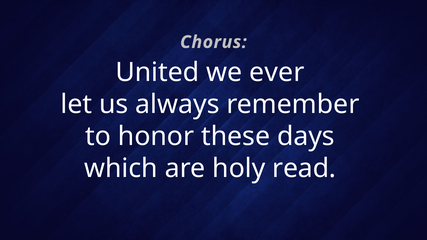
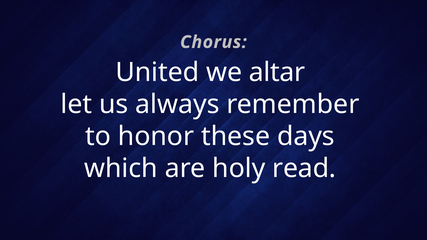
ever: ever -> altar
